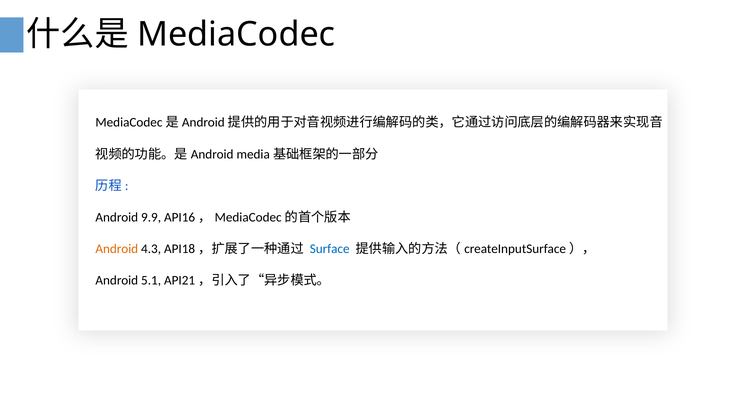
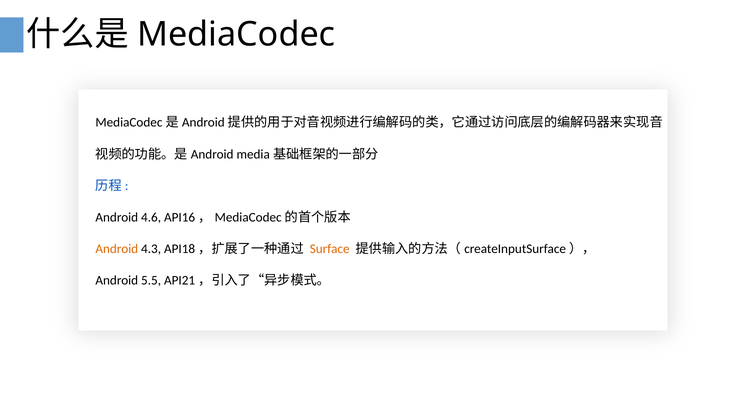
9.9: 9.9 -> 4.6
Surface colour: blue -> orange
5.1: 5.1 -> 5.5
